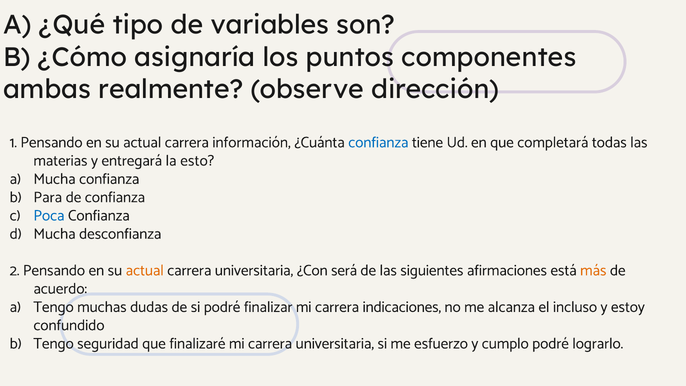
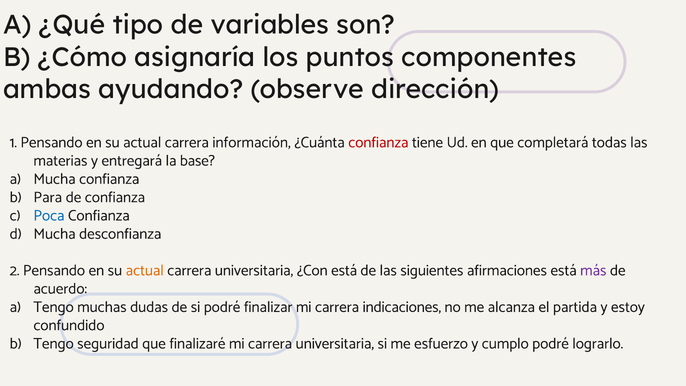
realmente: realmente -> ayudando
confianza at (378, 142) colour: blue -> red
esto: esto -> base
¿Con será: será -> está
más colour: orange -> purple
incluso: incluso -> partida
